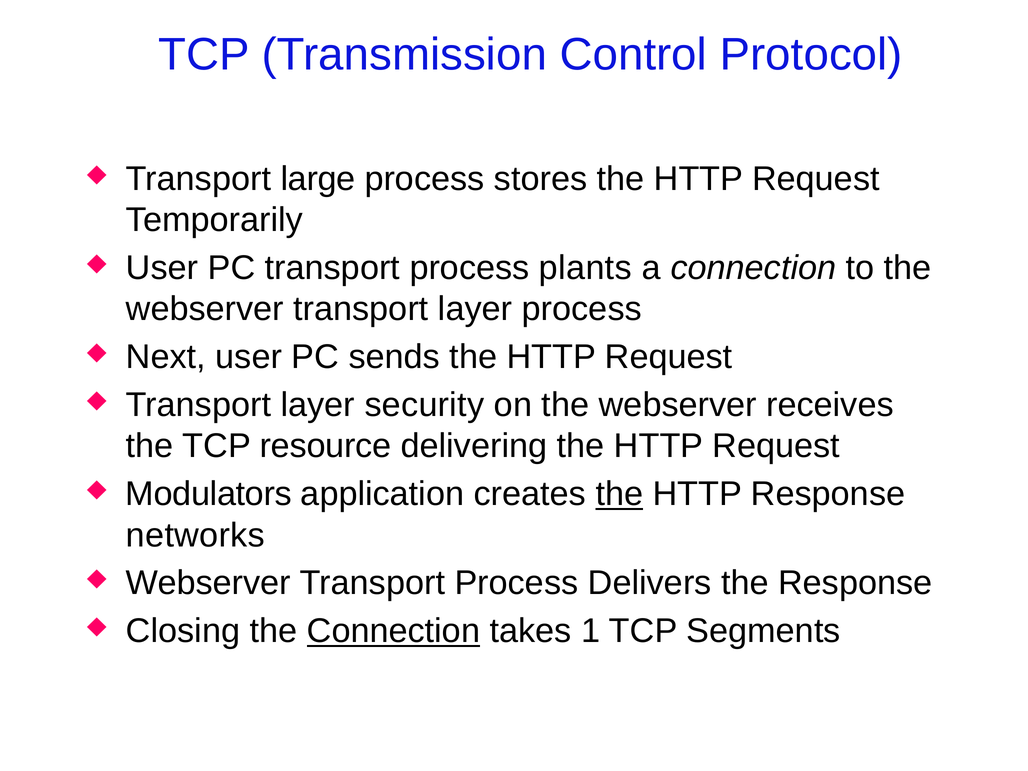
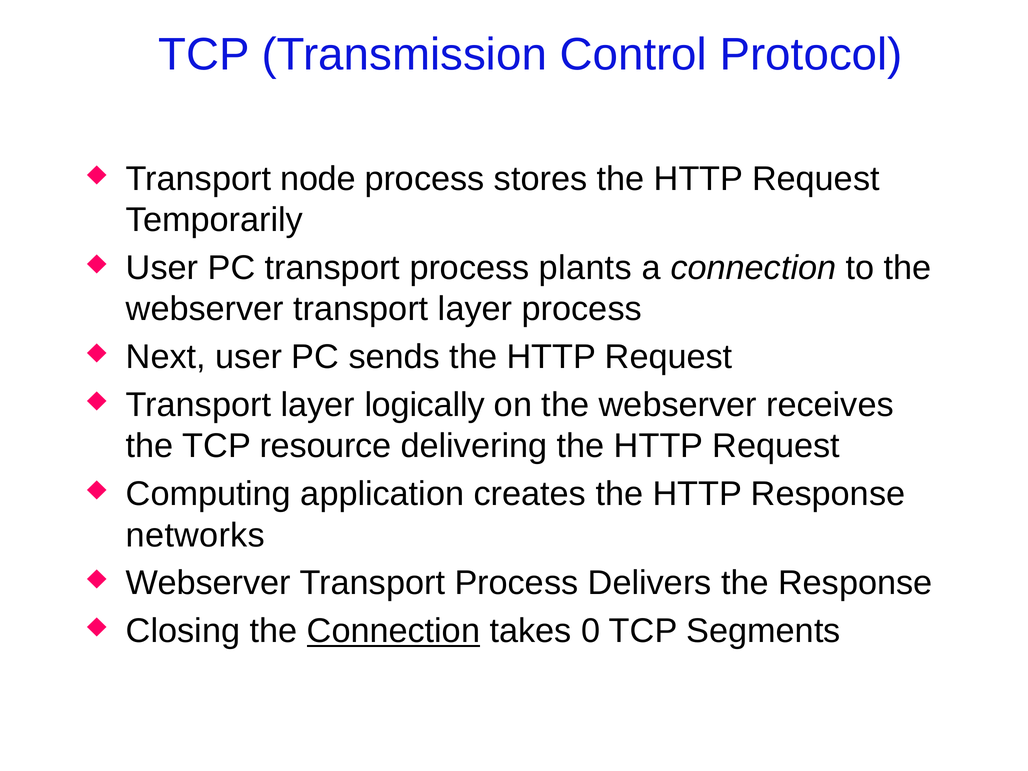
large: large -> node
security: security -> logically
Modulators: Modulators -> Computing
the at (619, 494) underline: present -> none
1: 1 -> 0
